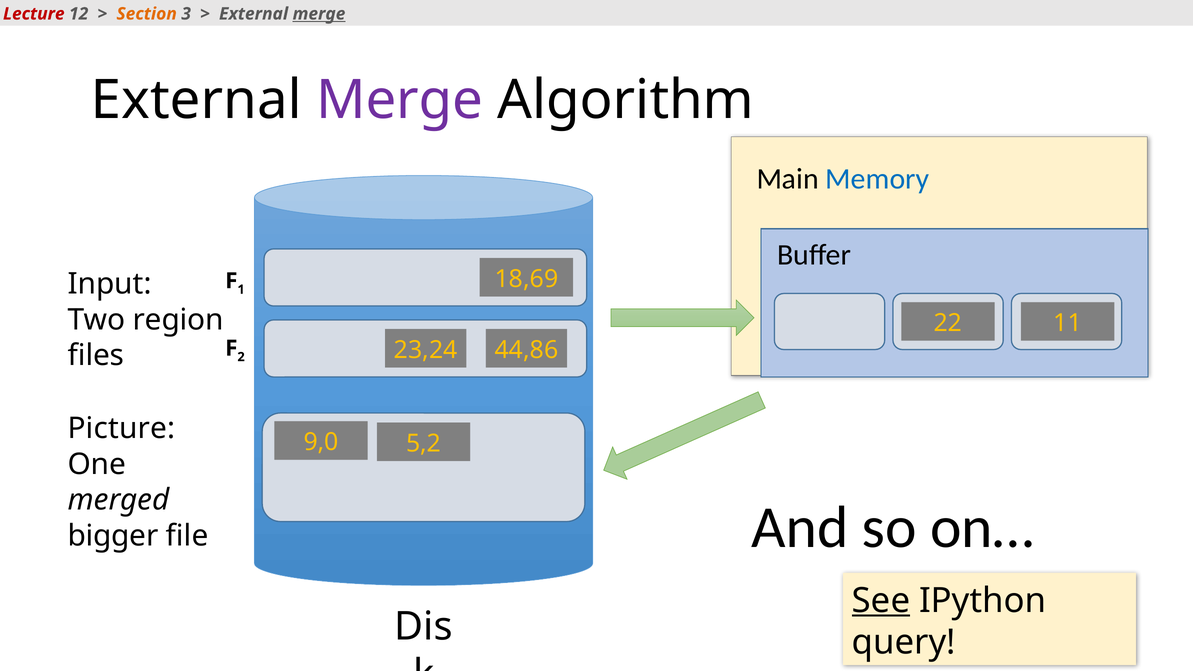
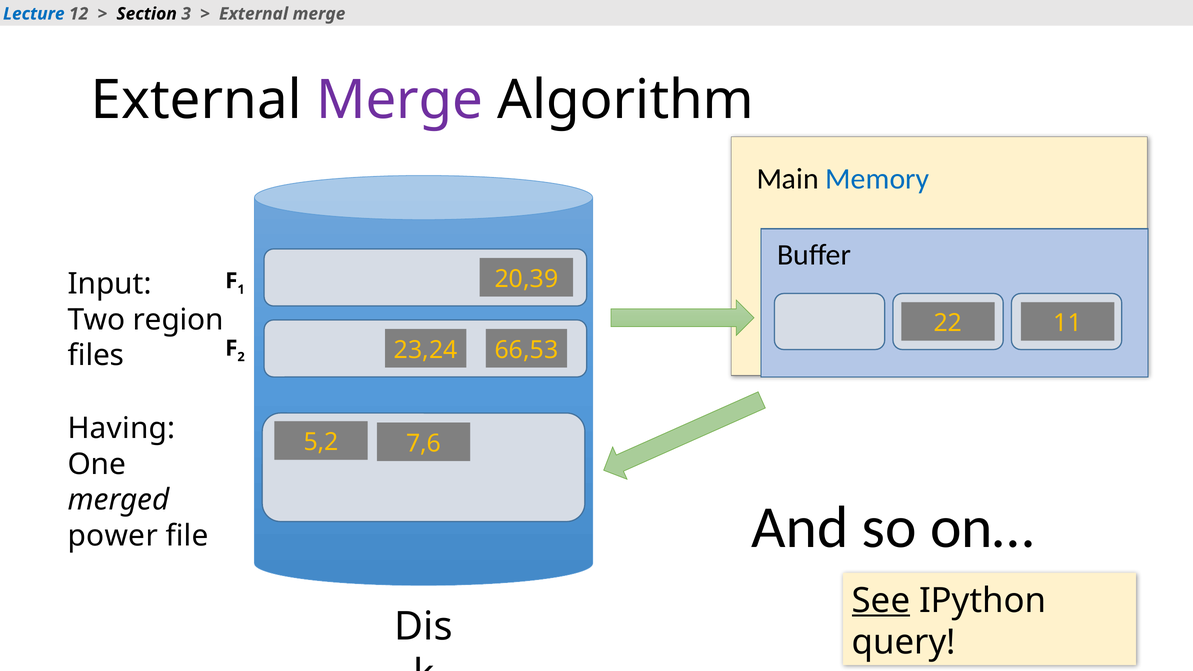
Lecture colour: red -> blue
Section colour: orange -> black
merge at (319, 14) underline: present -> none
18,69: 18,69 -> 20,39
44,86: 44,86 -> 66,53
Picture: Picture -> Having
9,0: 9,0 -> 5,2
5,2: 5,2 -> 7,6
bigger: bigger -> power
